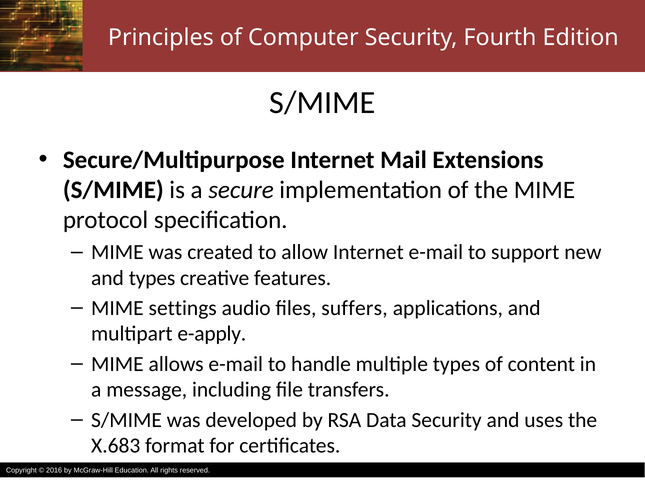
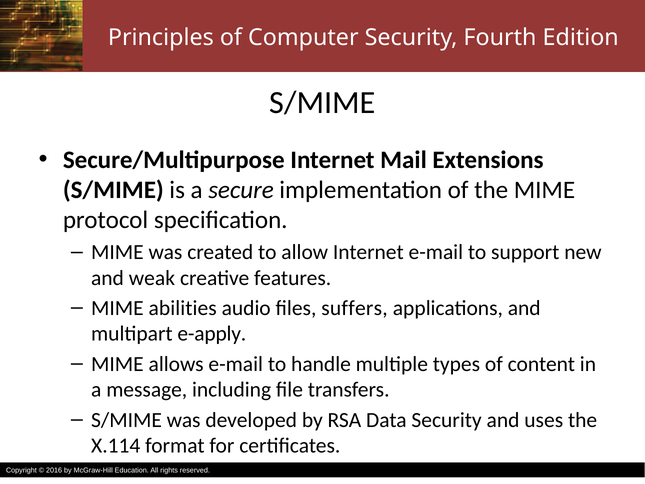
and types: types -> weak
settings: settings -> abilities
X.683: X.683 -> X.114
